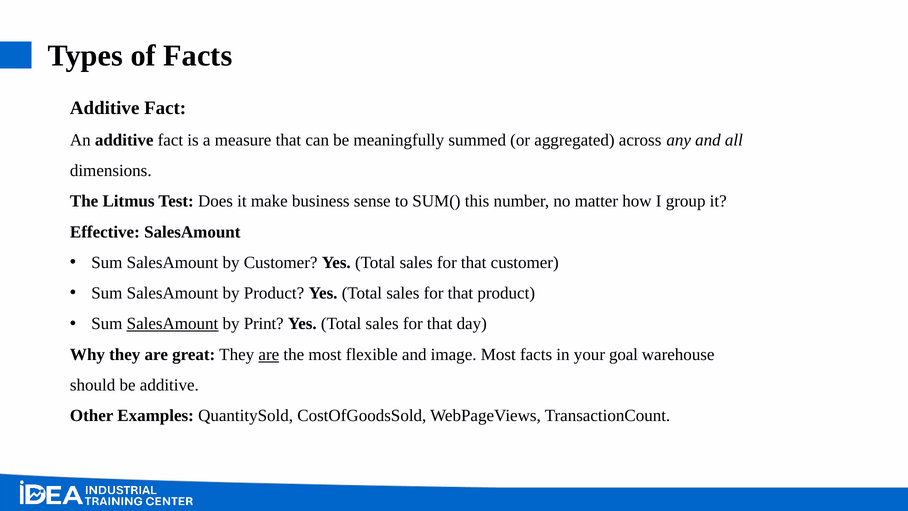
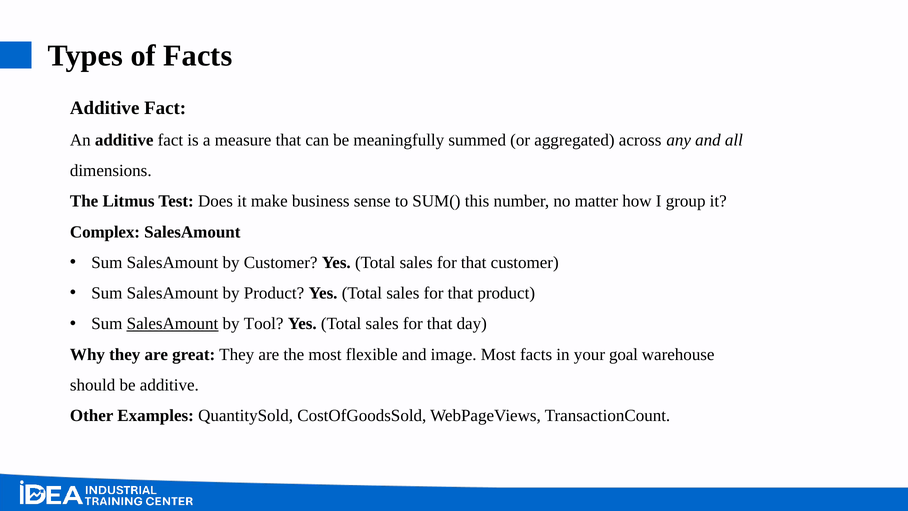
Effective: Effective -> Complex
Print: Print -> Tool
are at (269, 354) underline: present -> none
